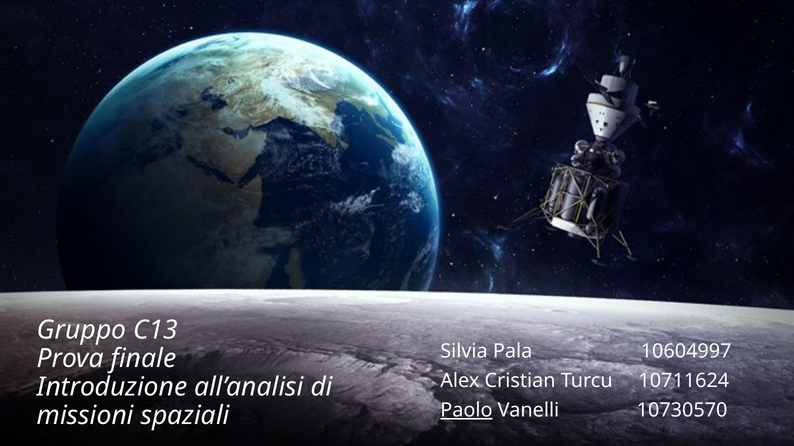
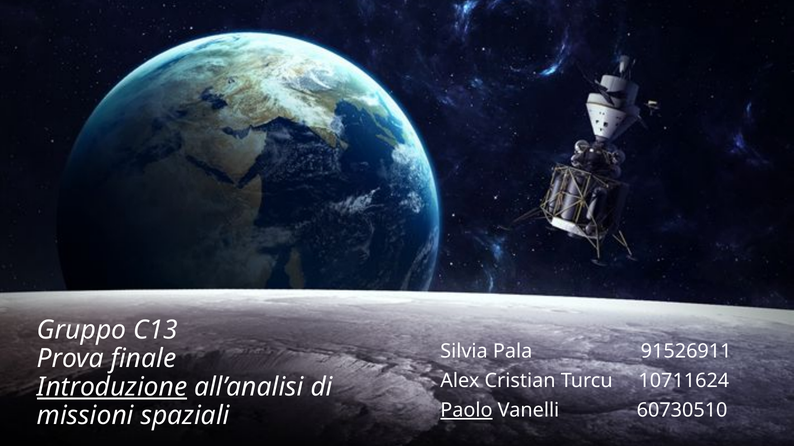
10604997: 10604997 -> 91526911
Introduzione underline: none -> present
10730570: 10730570 -> 60730510
